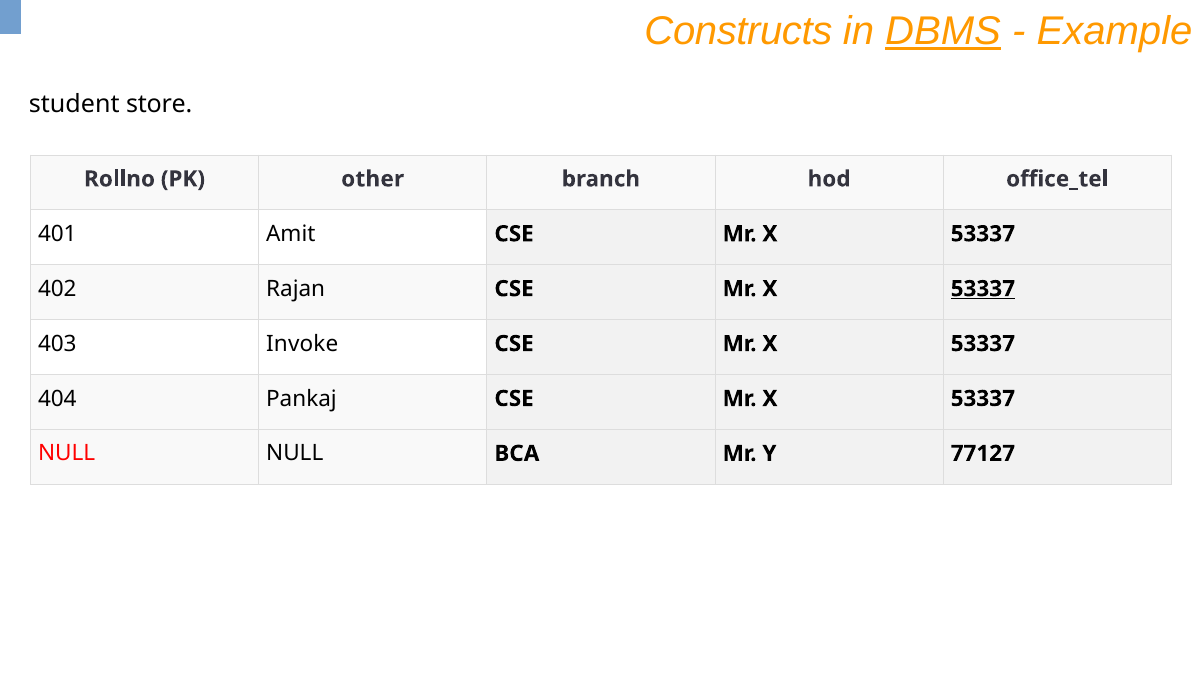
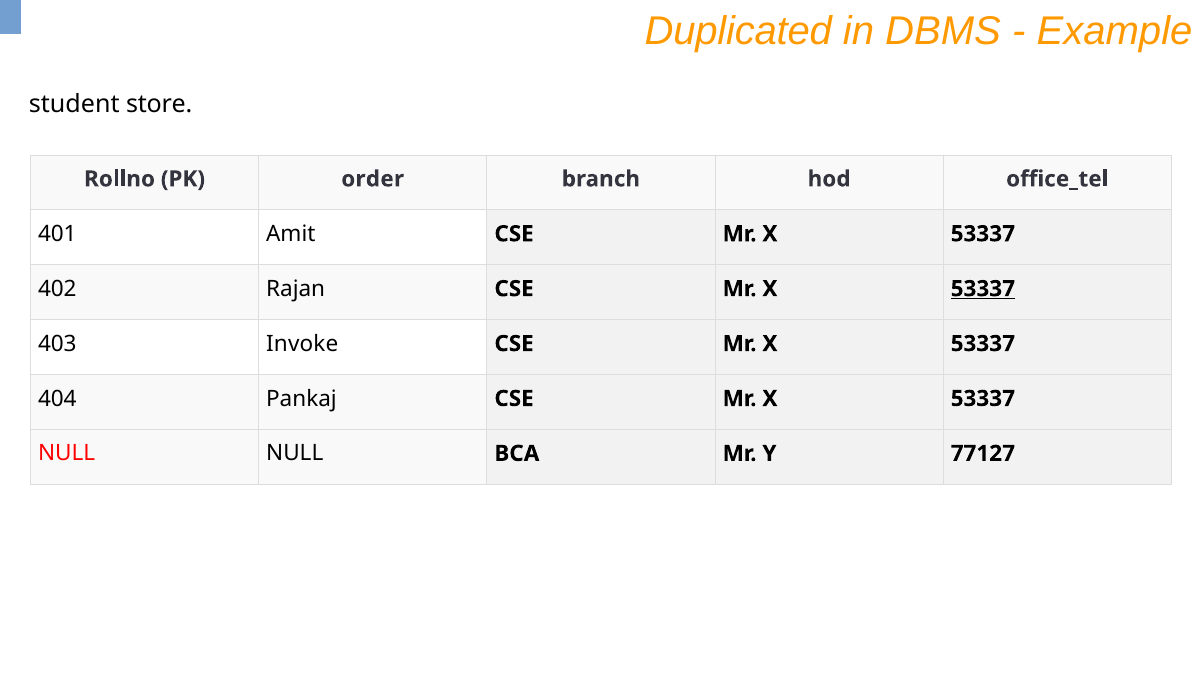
Constructs: Constructs -> Duplicated
DBMS underline: present -> none
other: other -> order
